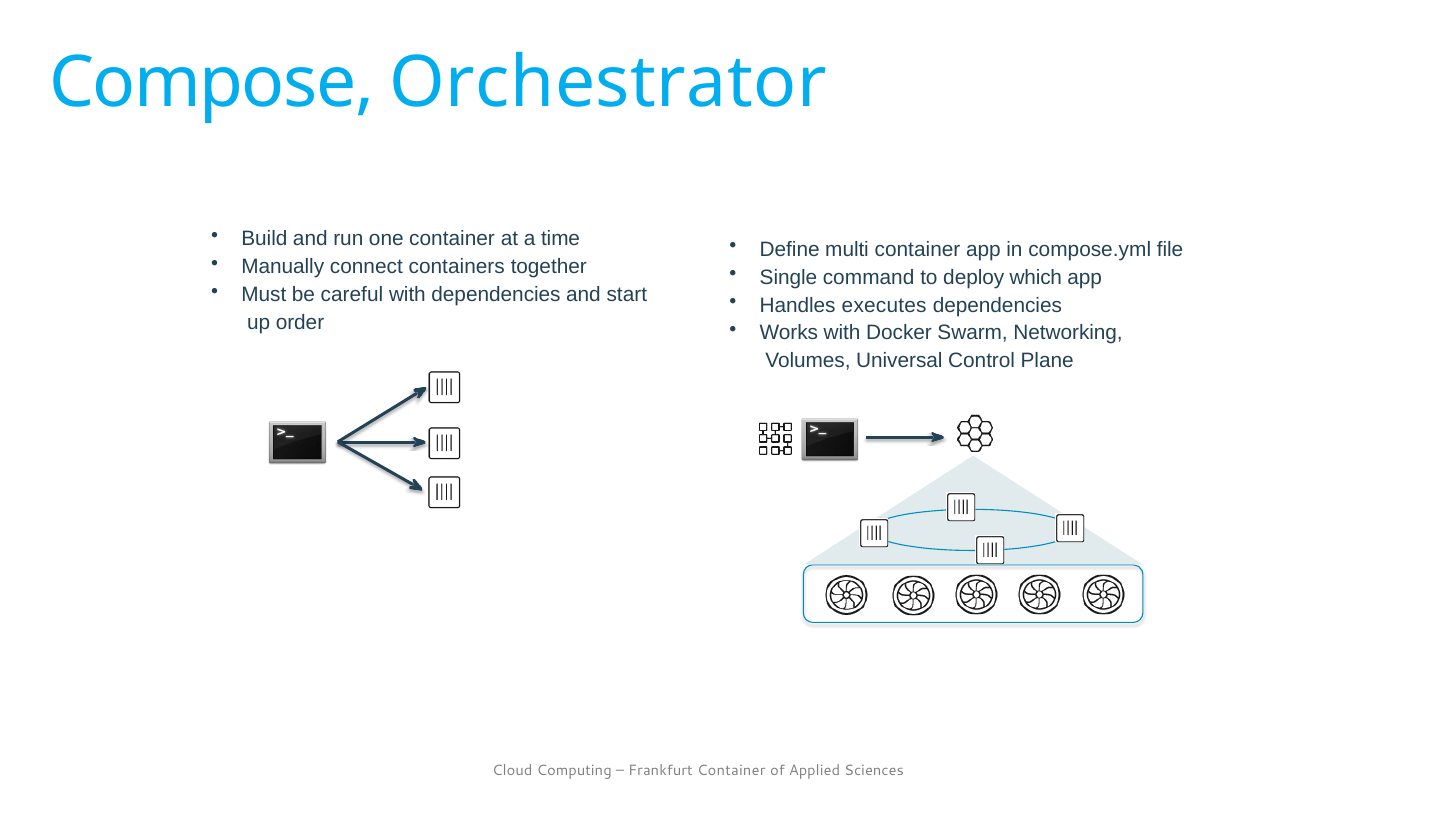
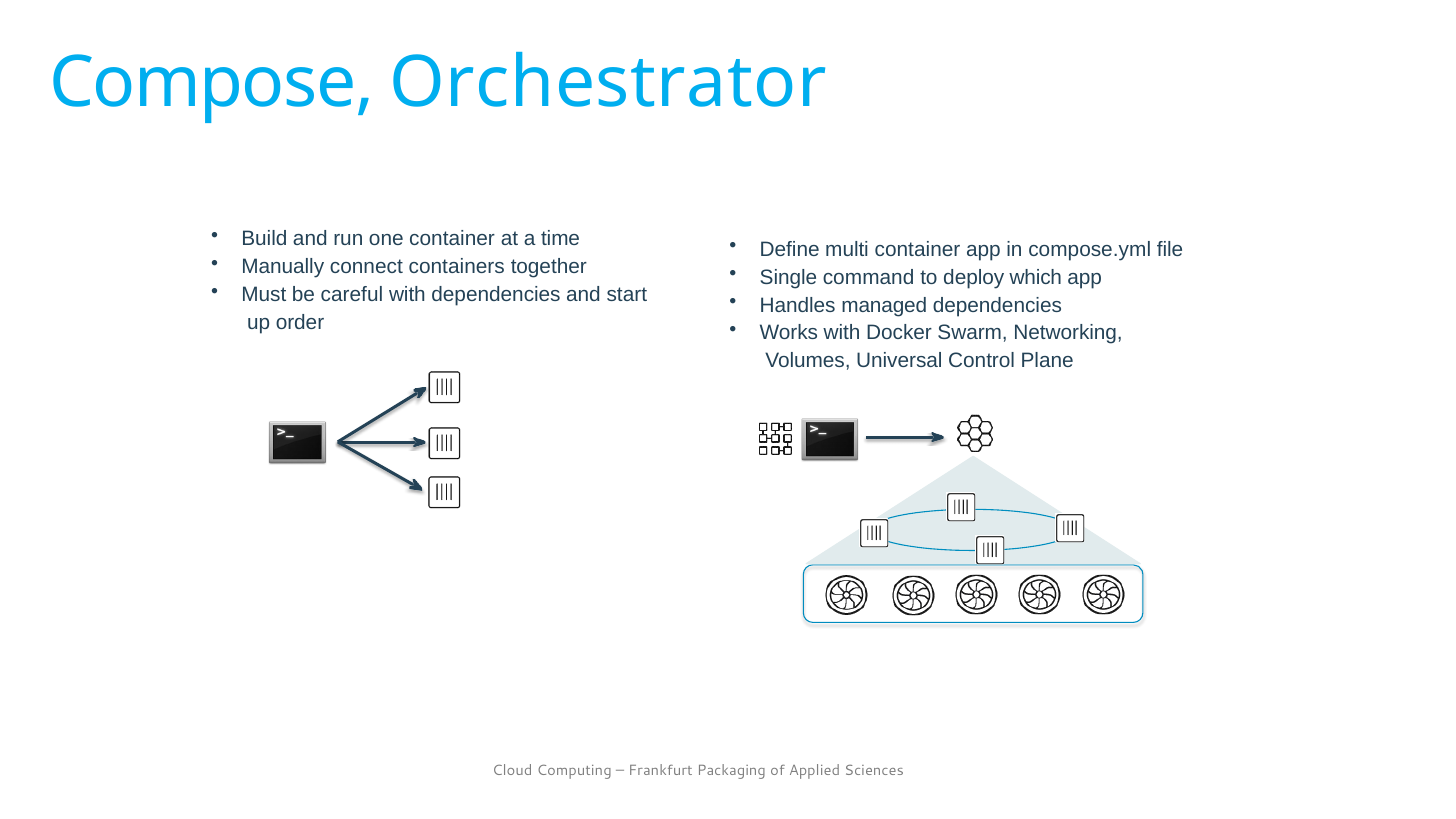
executes: executes -> managed
Frankfurt Container: Container -> Packaging
